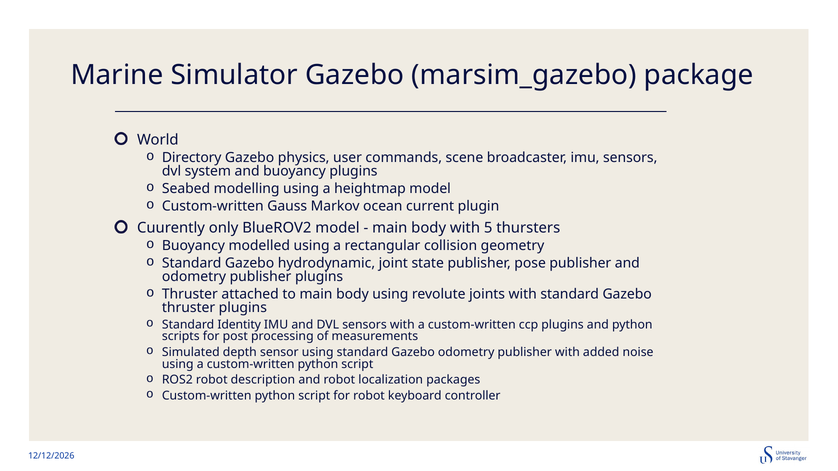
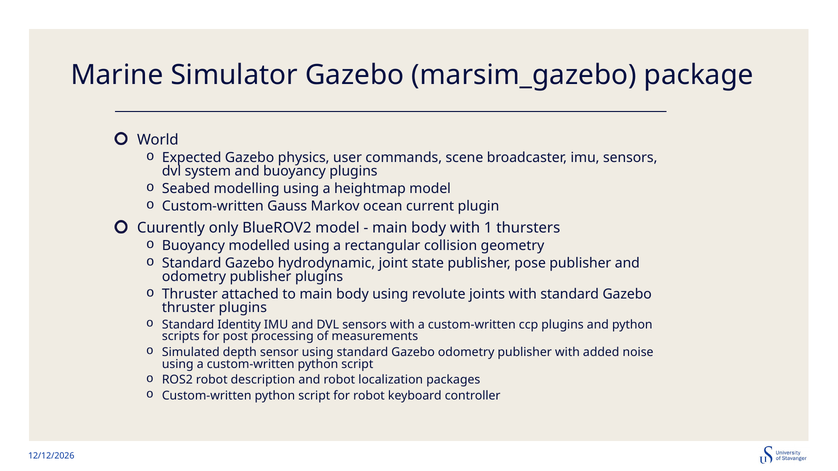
Directory: Directory -> Expected
5: 5 -> 1
